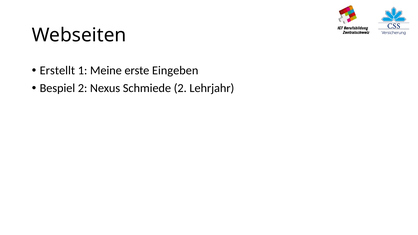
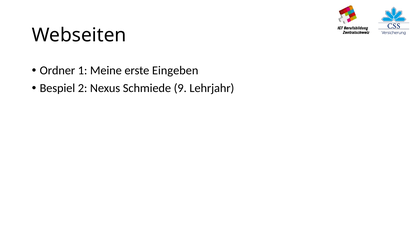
Erstellt: Erstellt -> Ordner
Schmiede 2: 2 -> 9
